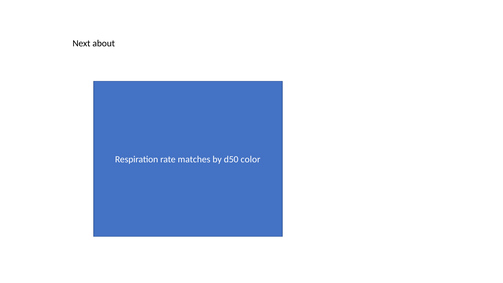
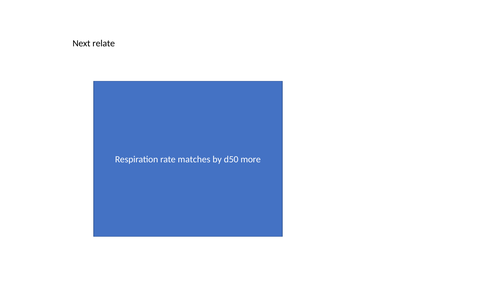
about: about -> relate
color: color -> more
